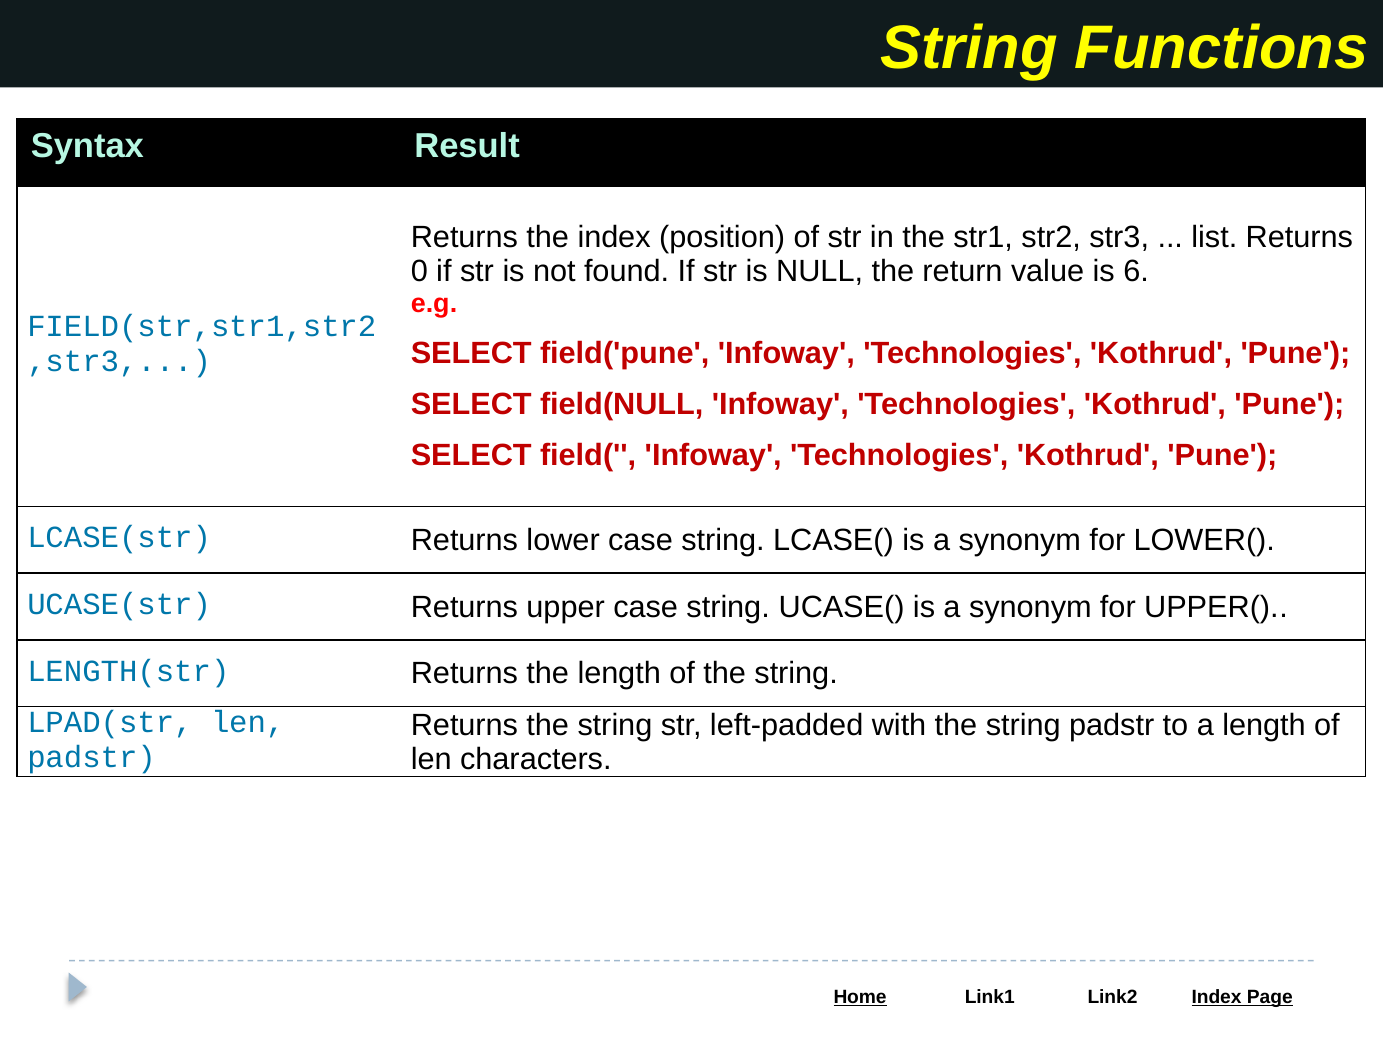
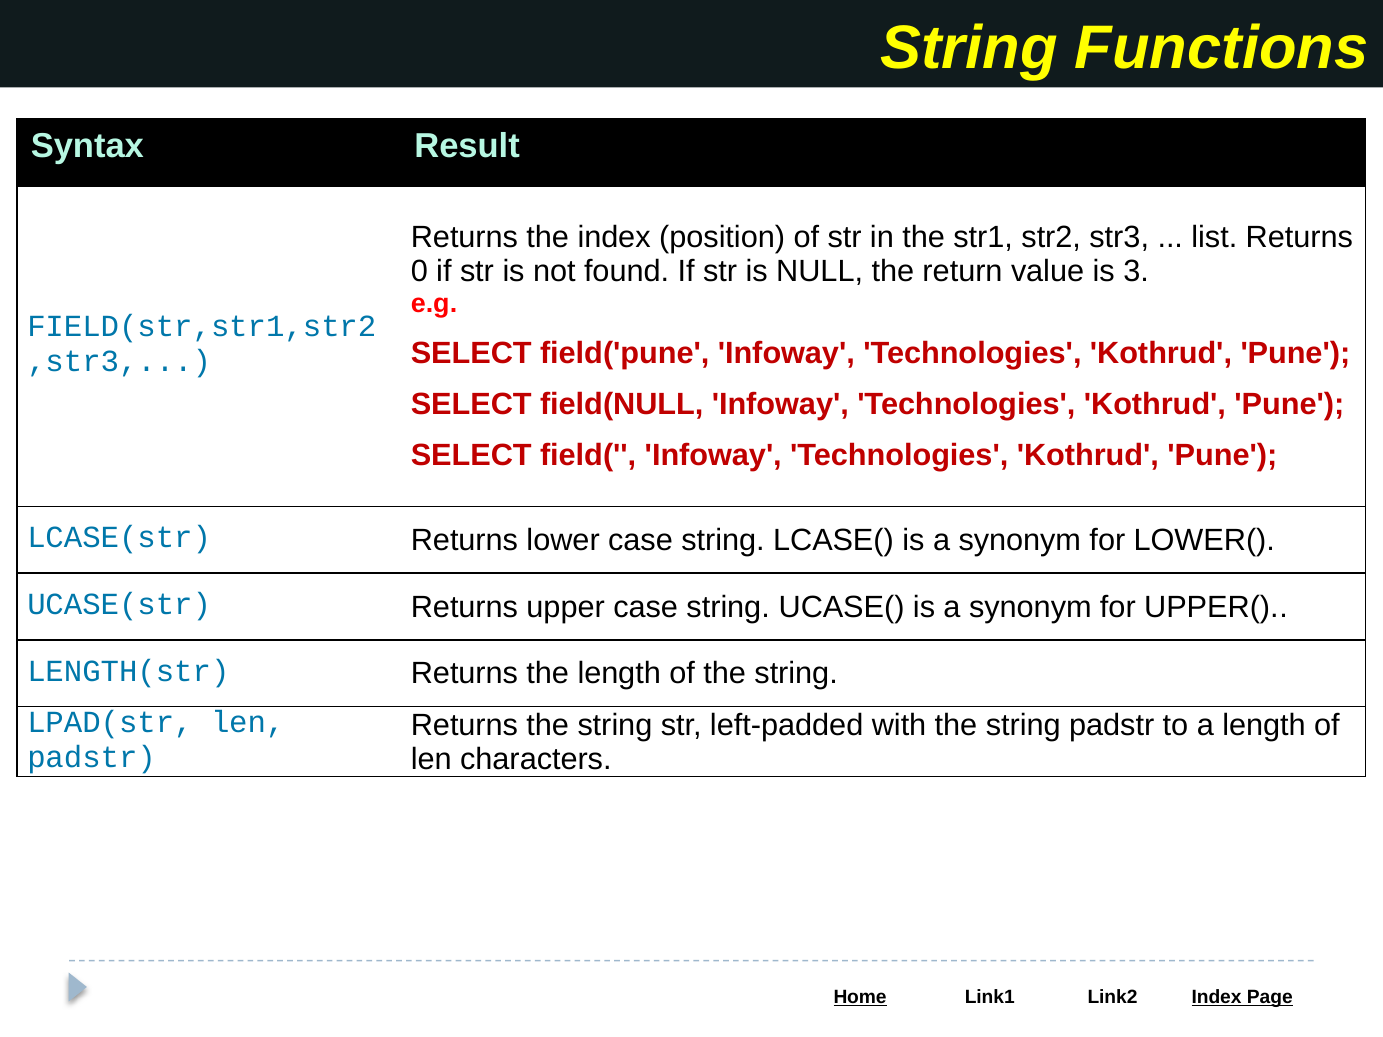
6: 6 -> 3
